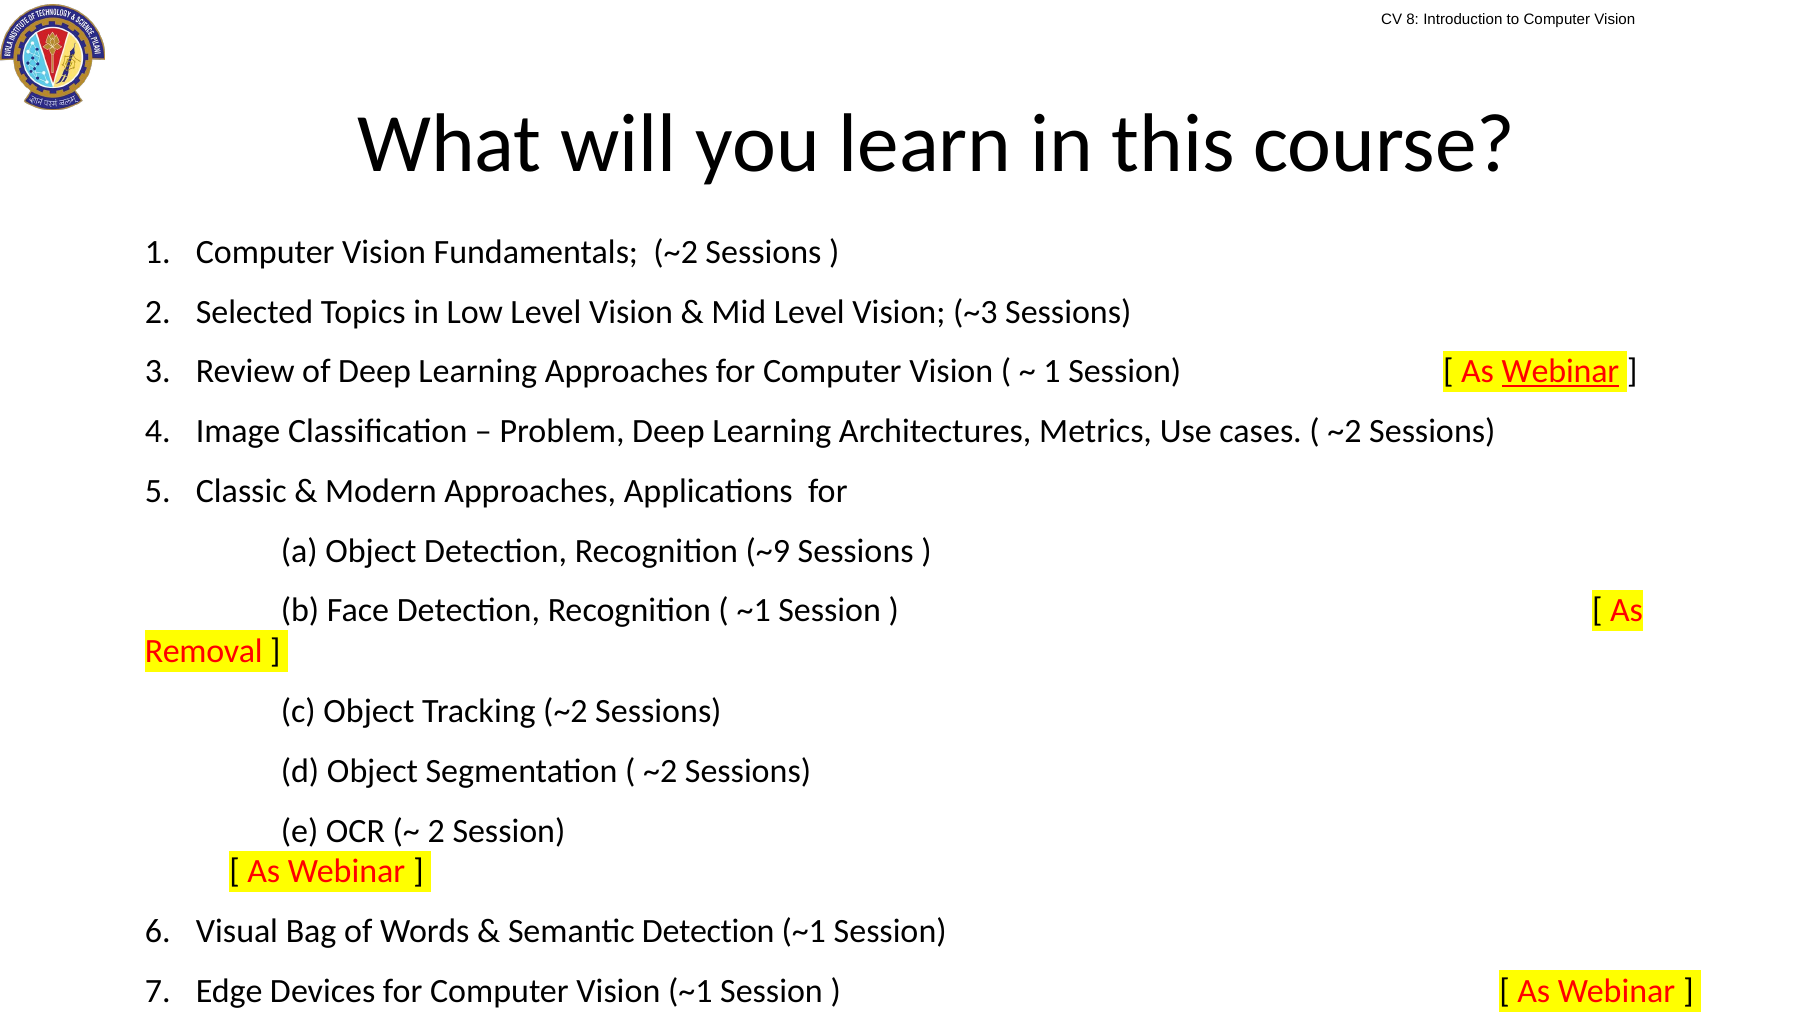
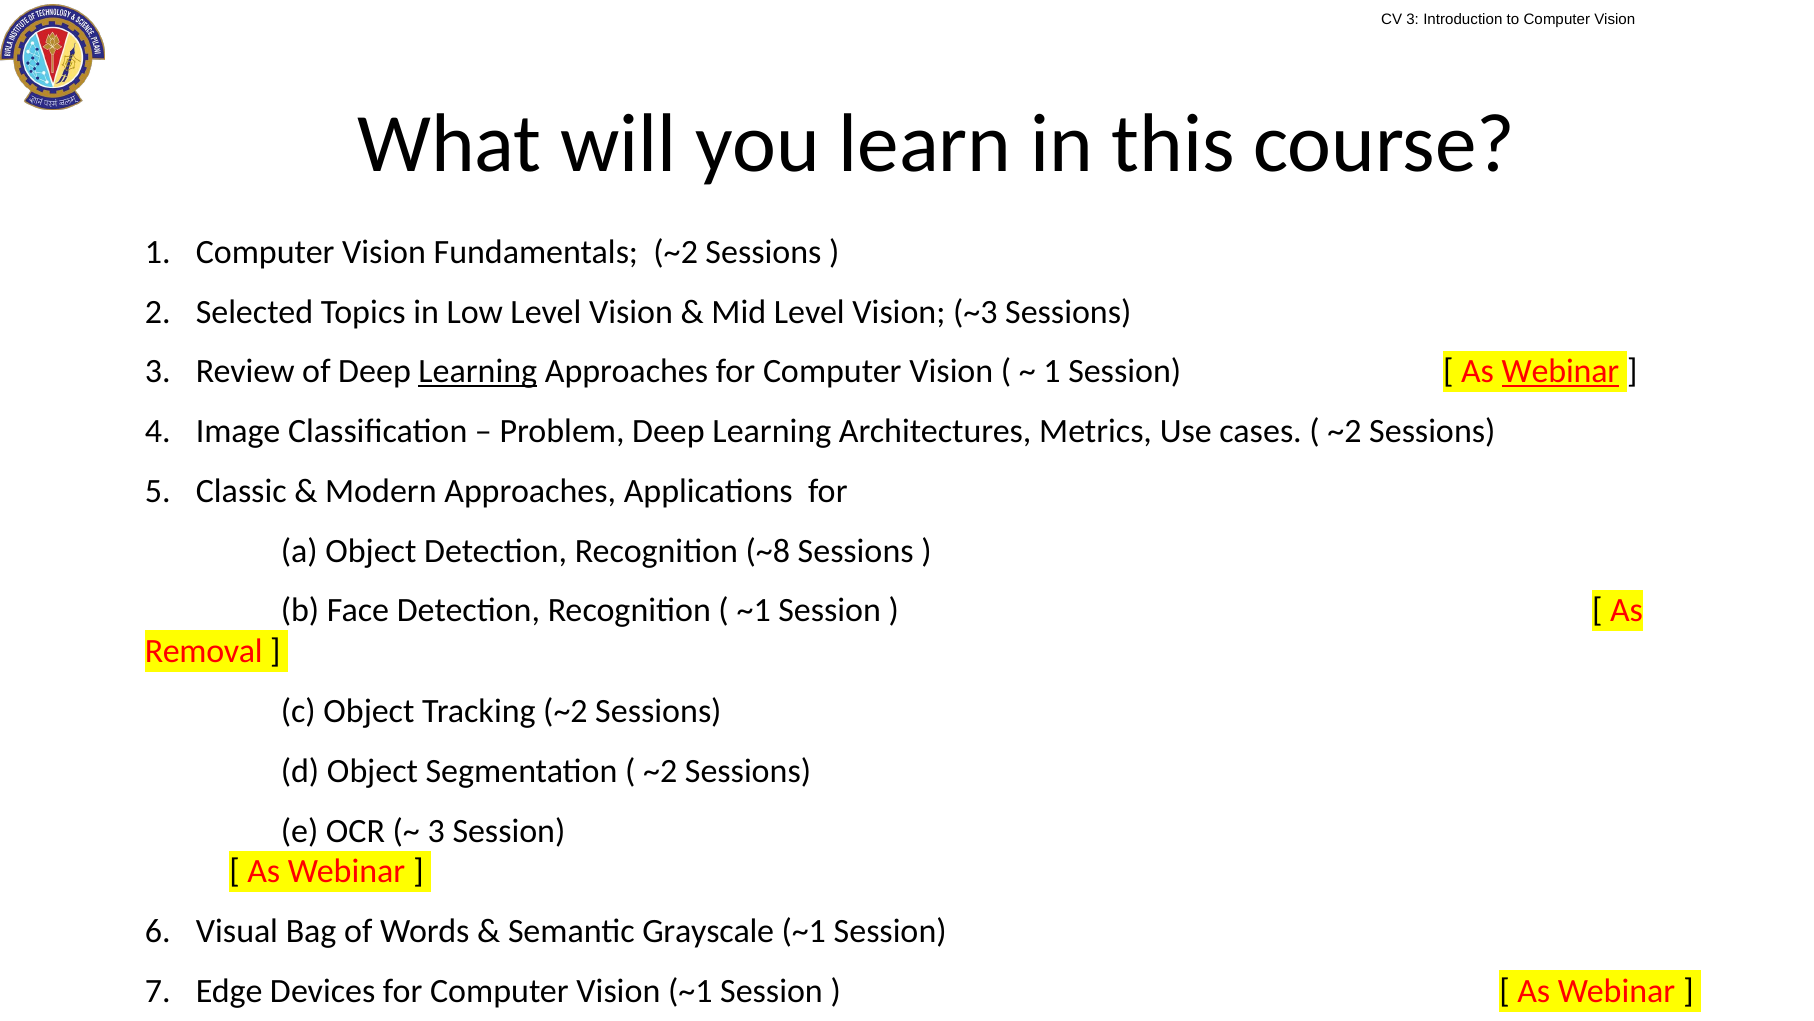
8 at (1413, 19): 8 -> 3
Learning at (478, 371) underline: none -> present
~9: ~9 -> ~8
2 at (436, 830): 2 -> 3
Semantic Detection: Detection -> Grayscale
